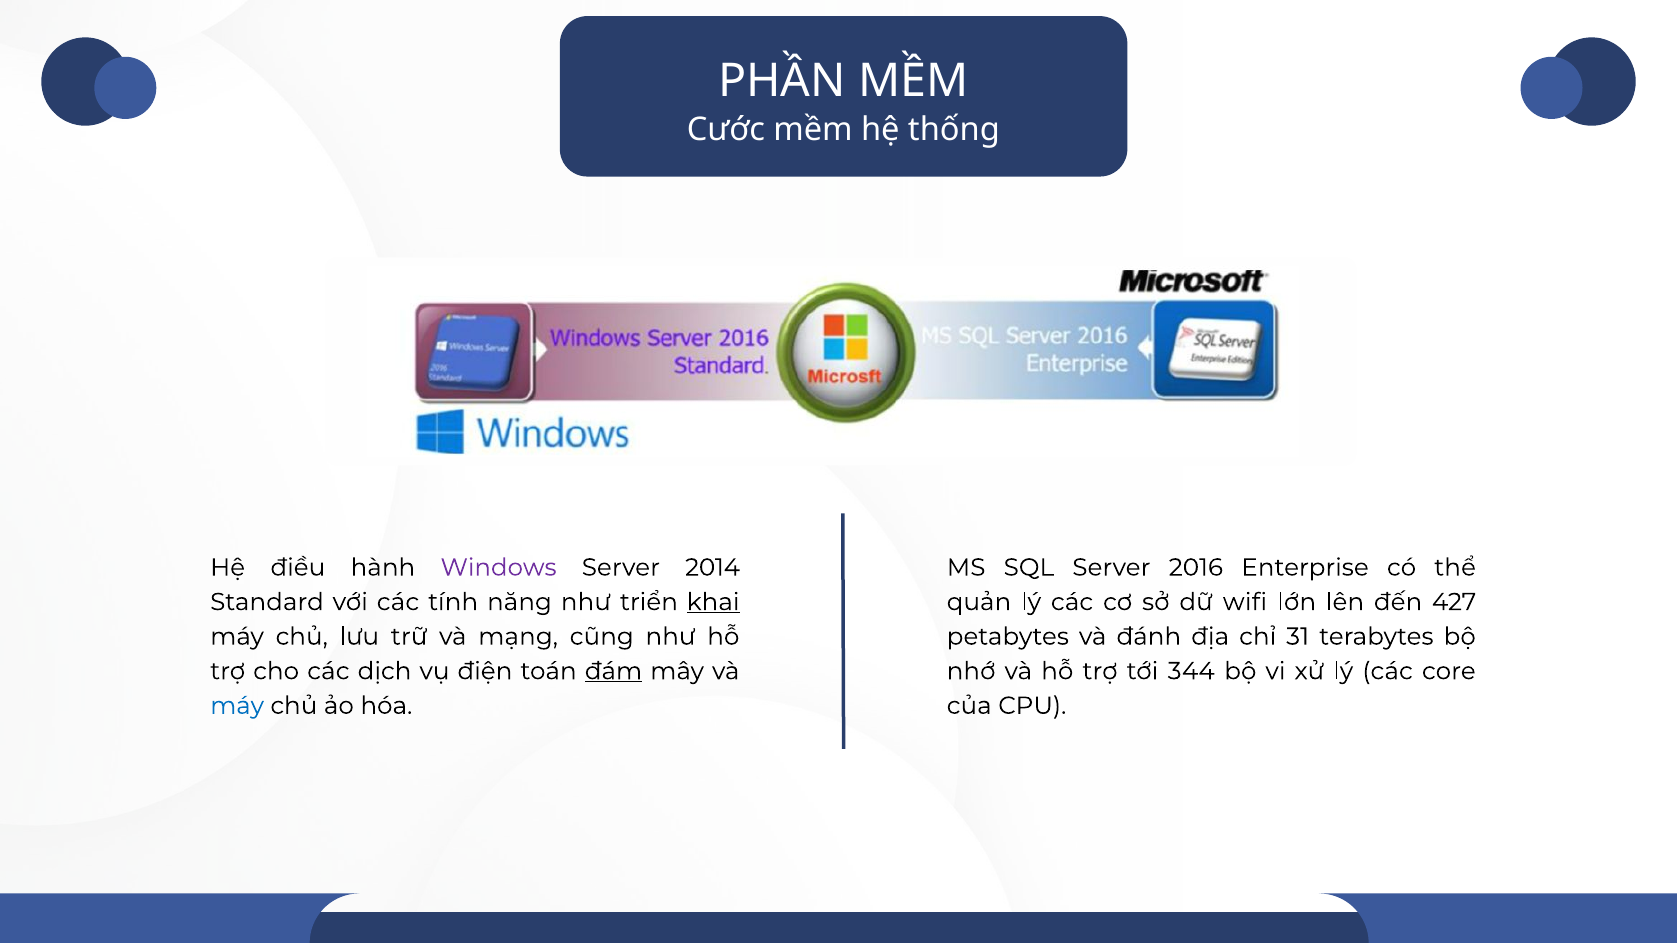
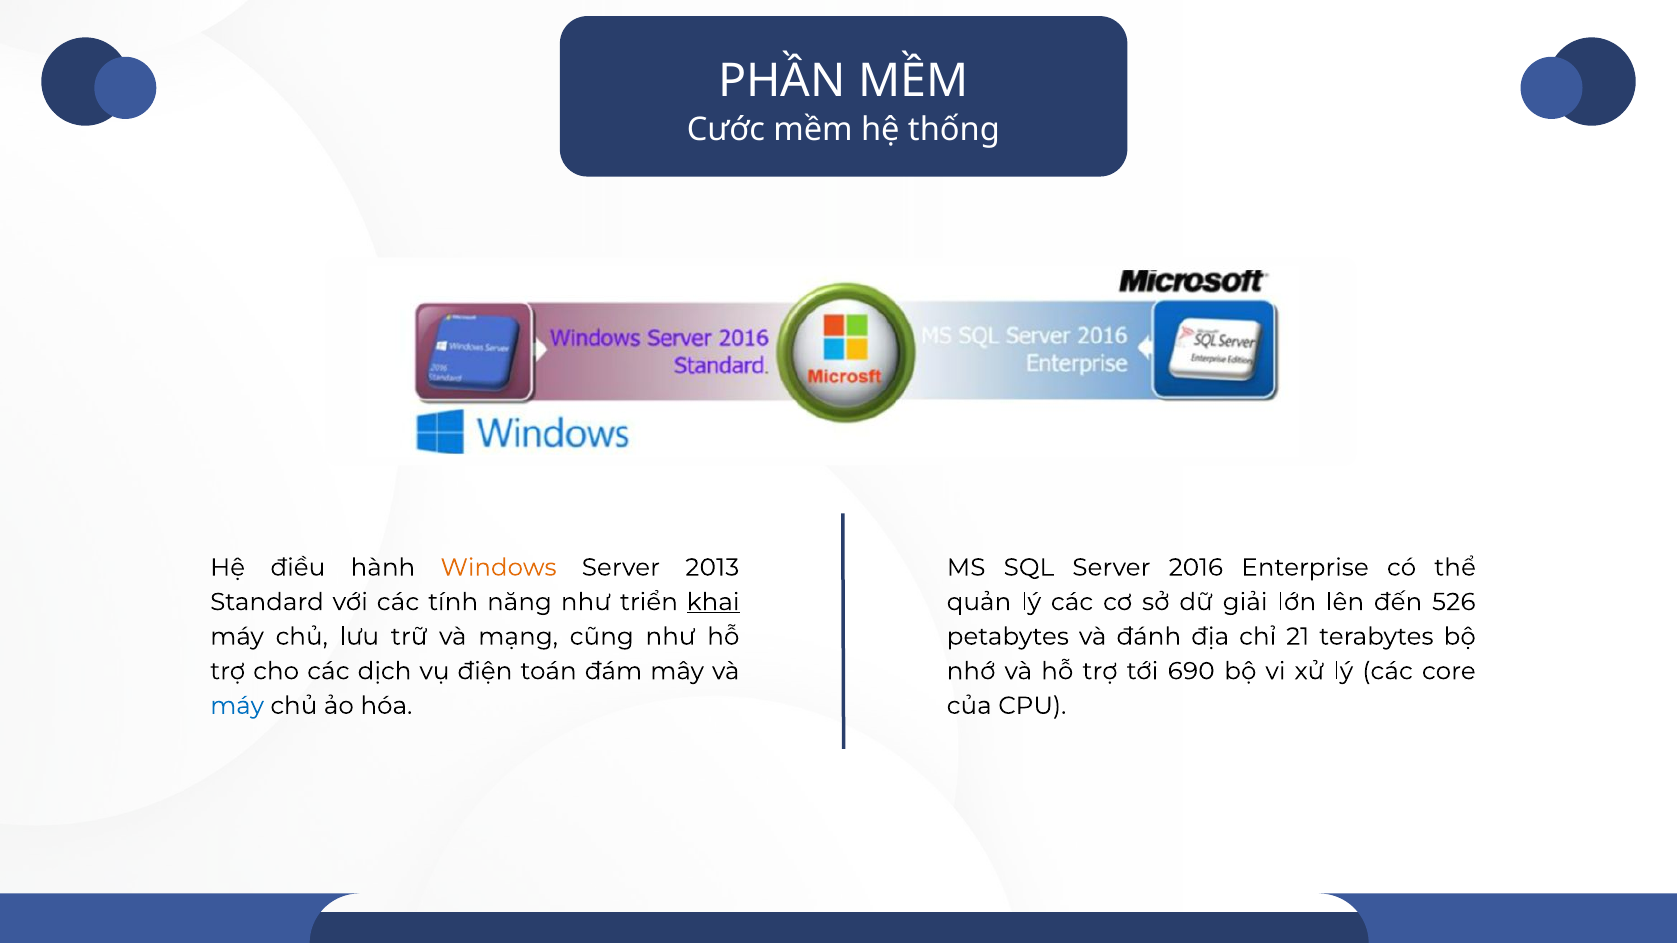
Windows colour: purple -> orange
2014: 2014 -> 2013
wifi: wifi -> giải
427: 427 -> 526
31: 31 -> 21
đám underline: present -> none
344: 344 -> 690
